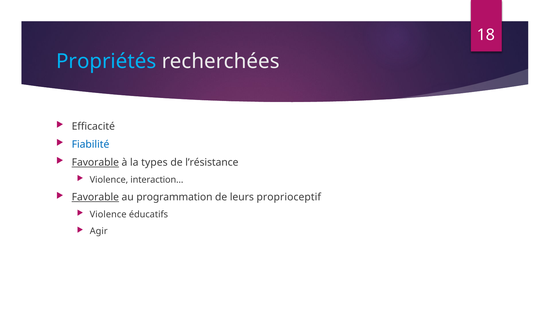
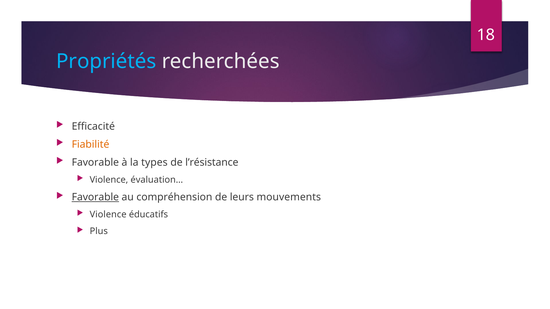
Fiabilité colour: blue -> orange
Favorable at (95, 163) underline: present -> none
interaction…: interaction… -> évaluation…
programmation: programmation -> compréhension
proprioceptif: proprioceptif -> mouvements
Agir: Agir -> Plus
